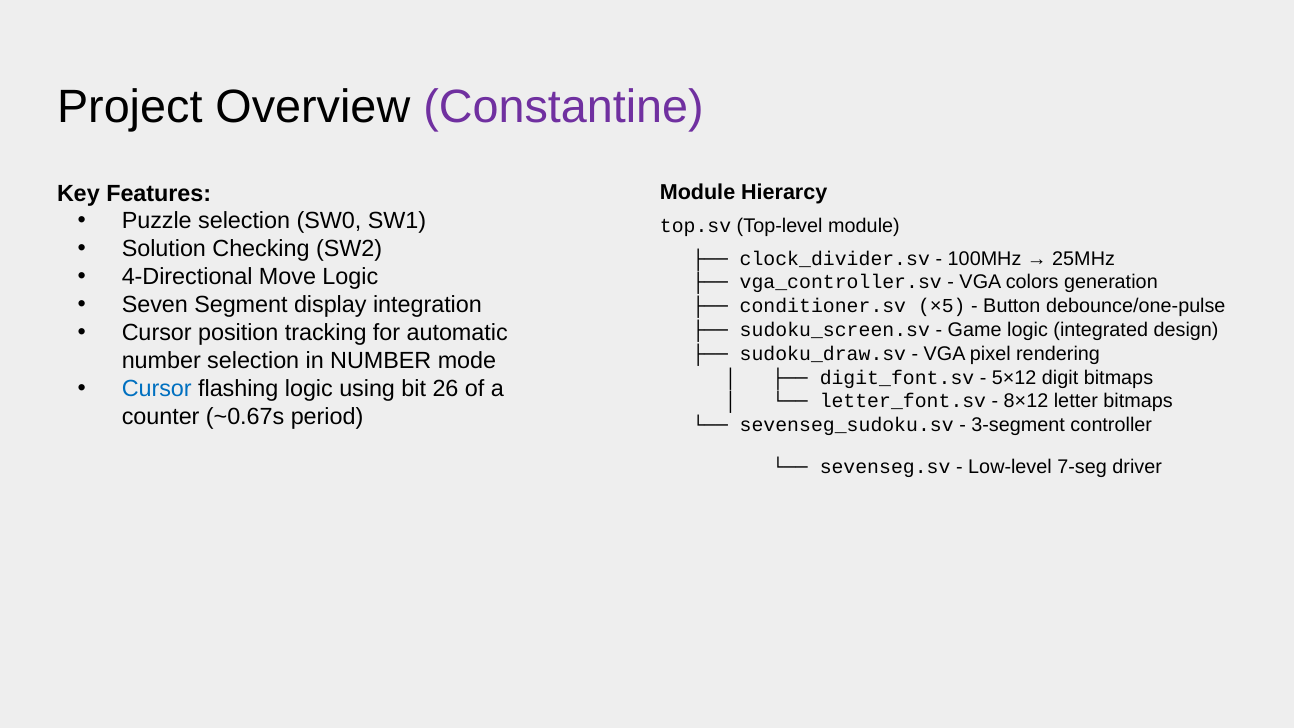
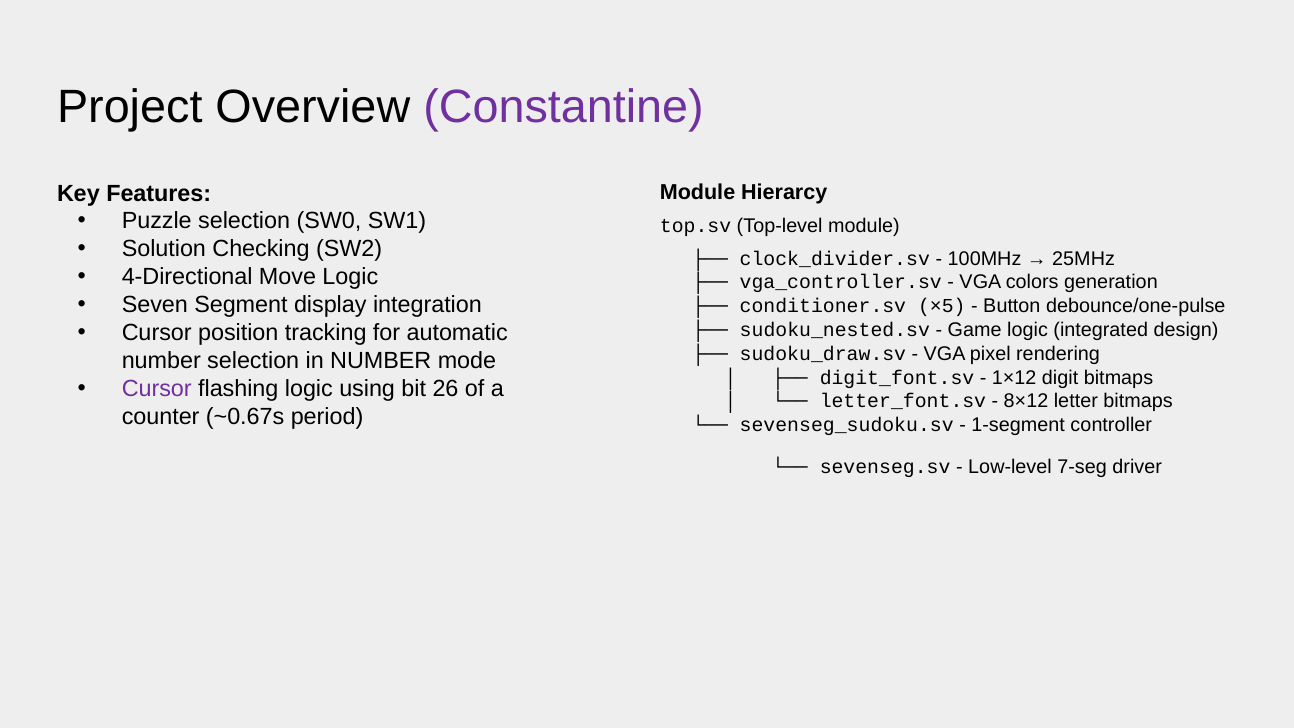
sudoku_screen.sv: sudoku_screen.sv -> sudoku_nested.sv
5×12: 5×12 -> 1×12
Cursor at (157, 389) colour: blue -> purple
3-segment: 3-segment -> 1-segment
